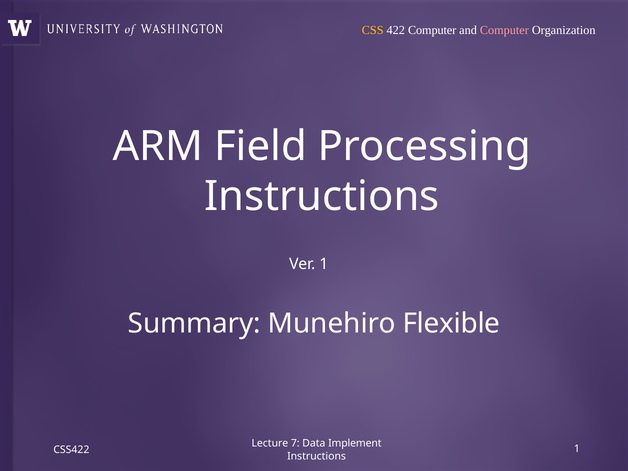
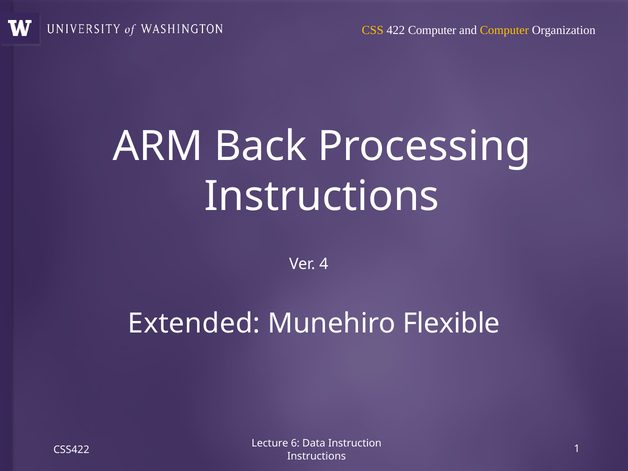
Computer at (504, 30) colour: pink -> yellow
Field: Field -> Back
Ver 1: 1 -> 4
Summary: Summary -> Extended
7: 7 -> 6
Implement: Implement -> Instruction
